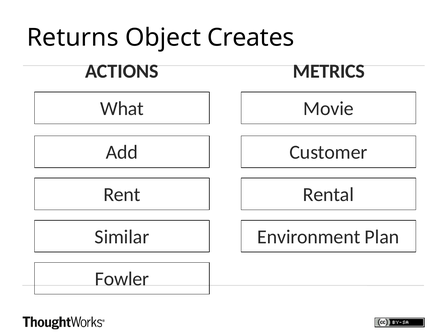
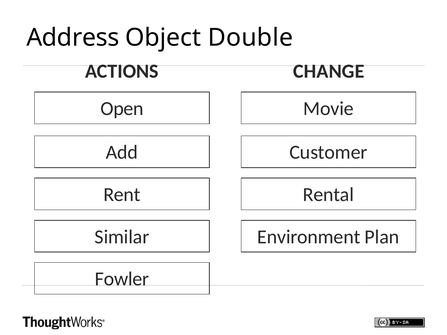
Returns: Returns -> Address
Creates: Creates -> Double
METRICS: METRICS -> CHANGE
What: What -> Open
